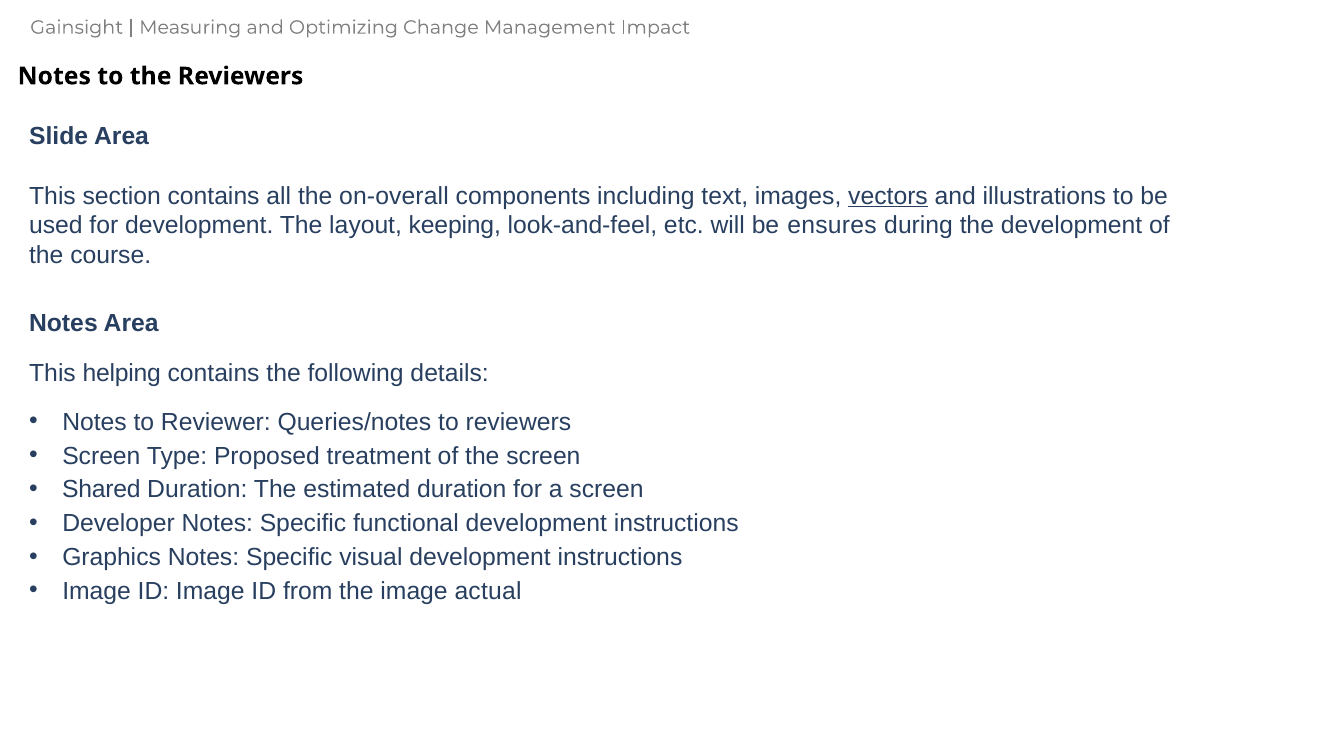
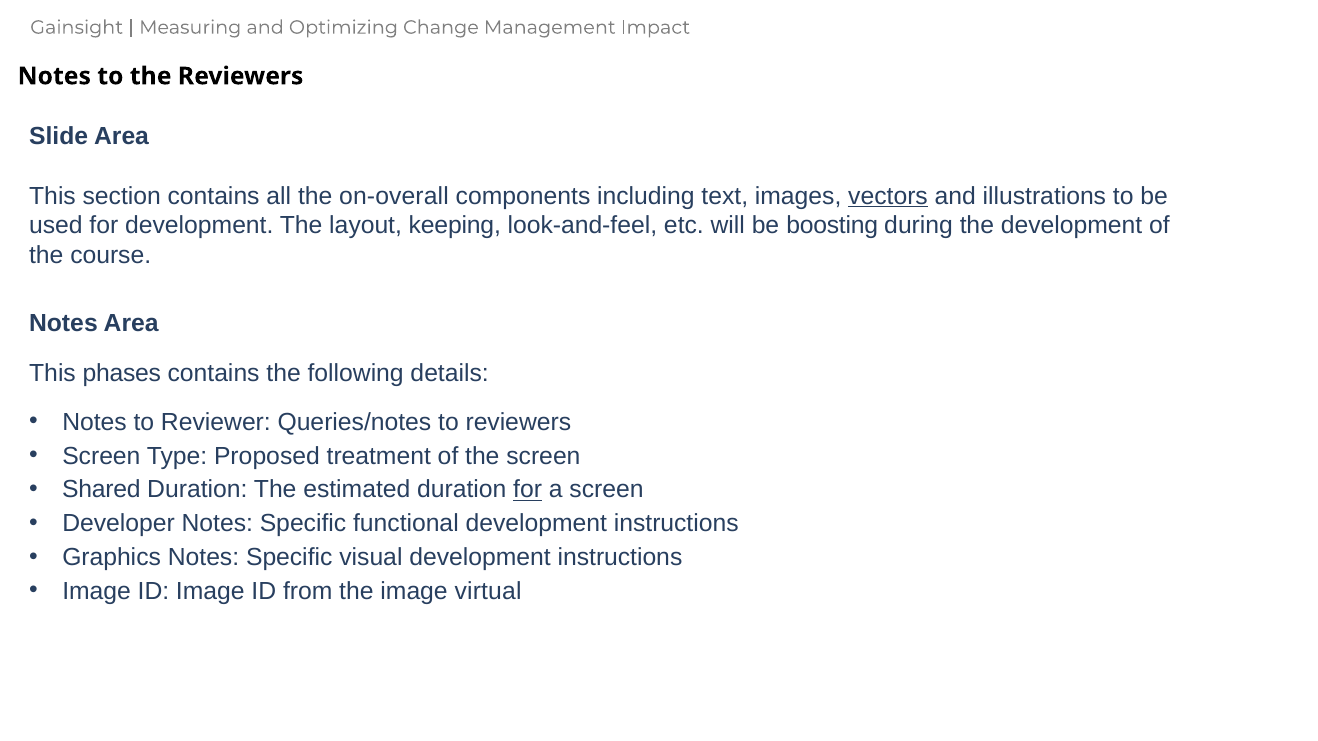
ensures: ensures -> boosting
helping: helping -> phases
for at (528, 490) underline: none -> present
actual: actual -> virtual
